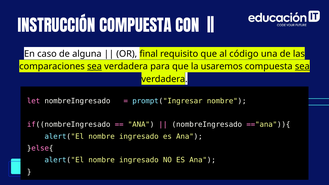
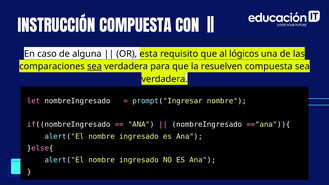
final: final -> esta
código: código -> lógicos
usaremos: usaremos -> resuelven
sea at (302, 66) underline: present -> none
